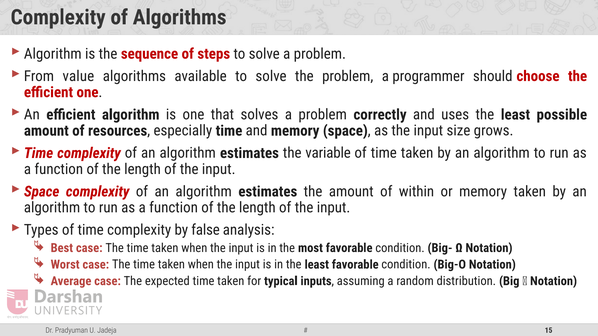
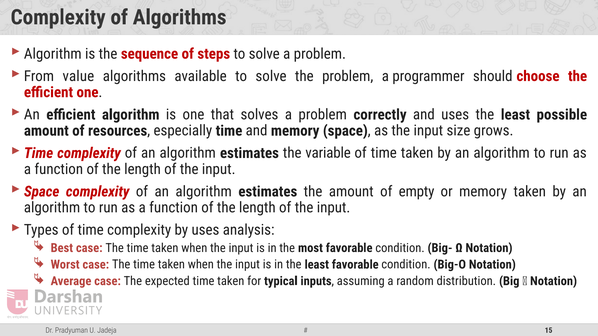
within: within -> empty
by false: false -> uses
